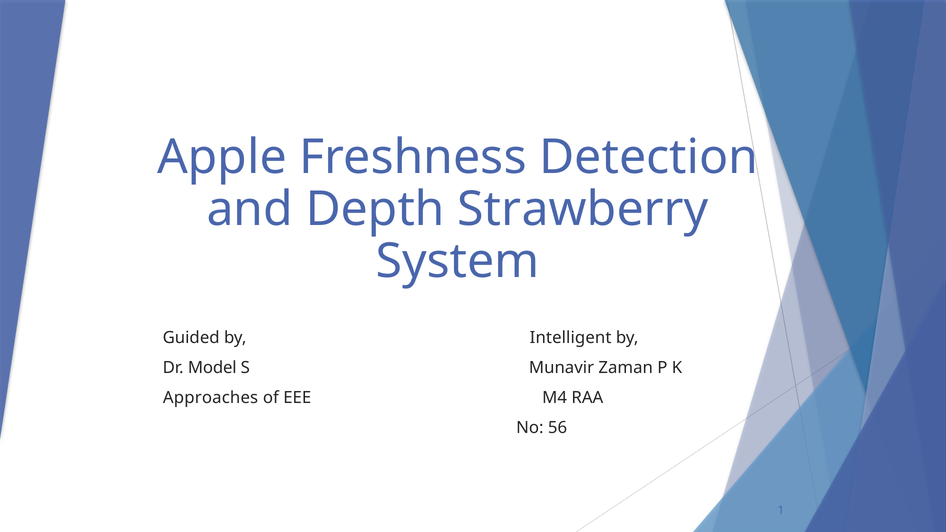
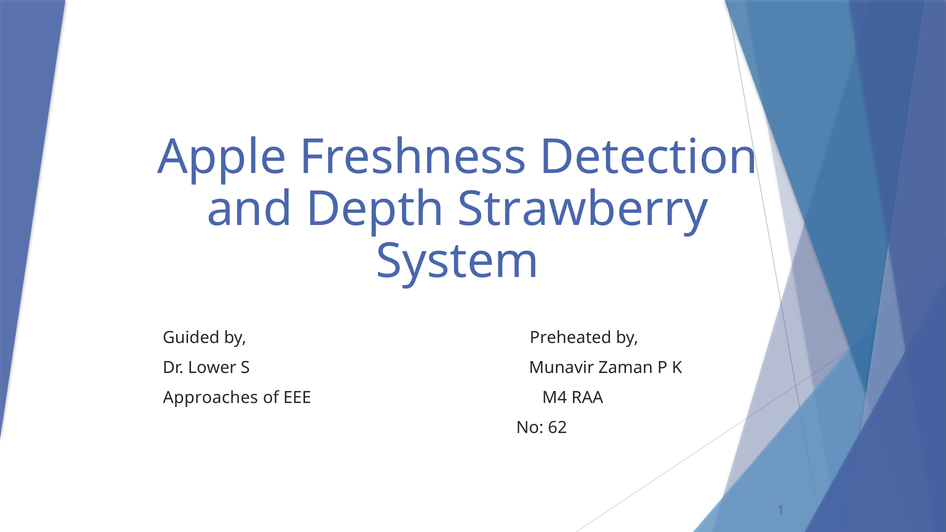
Intelligent: Intelligent -> Preheated
Model: Model -> Lower
56: 56 -> 62
